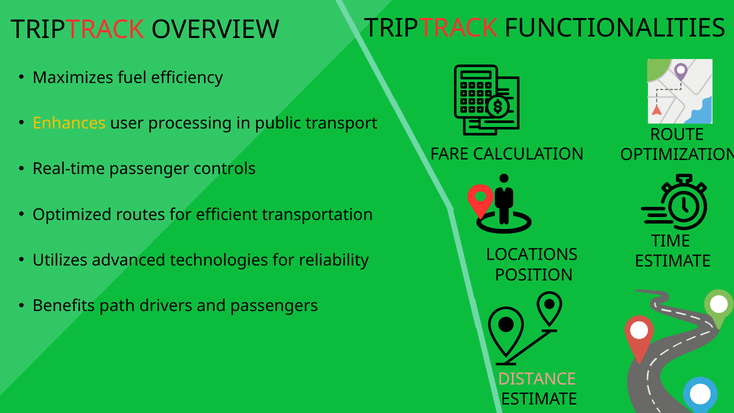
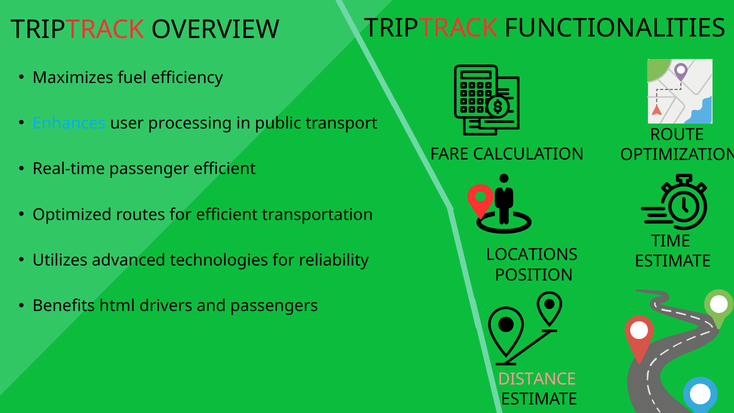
Enhances colour: yellow -> light blue
passenger controls: controls -> efficient
path: path -> html
